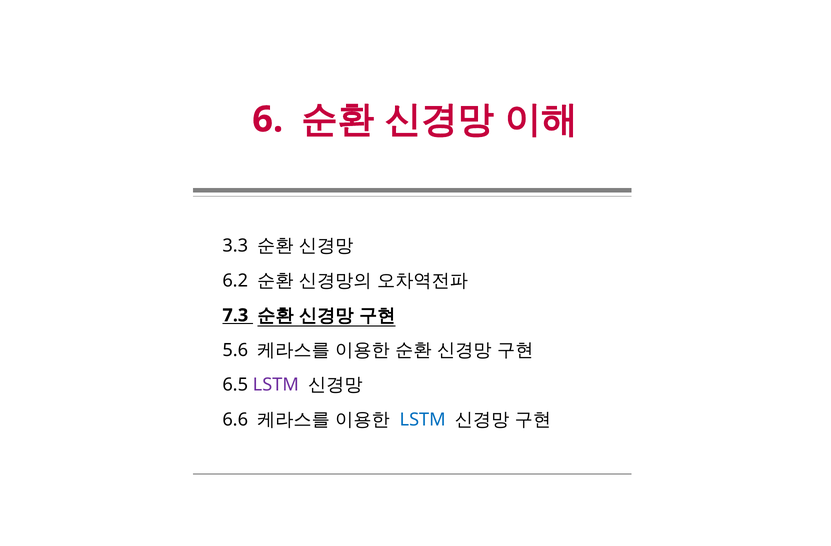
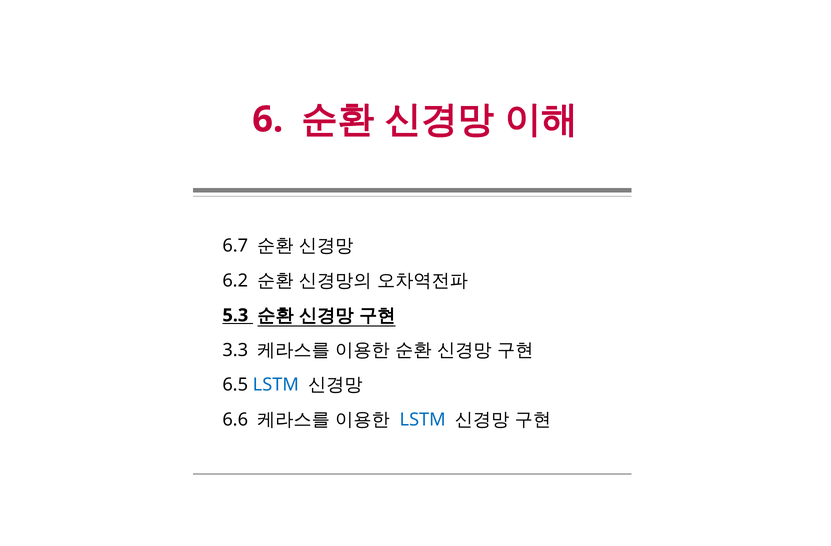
3.3: 3.3 -> 6.7
7.3: 7.3 -> 5.3
5.6: 5.6 -> 3.3
LSTM at (276, 385) colour: purple -> blue
